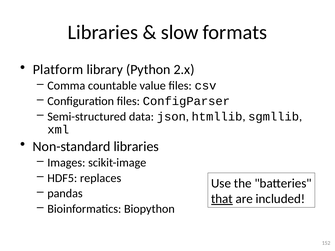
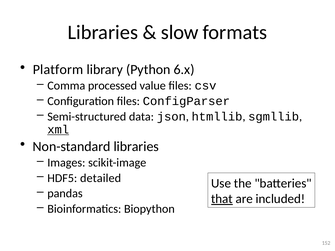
2.x: 2.x -> 6.x
countable: countable -> processed
xml underline: none -> present
replaces: replaces -> detailed
